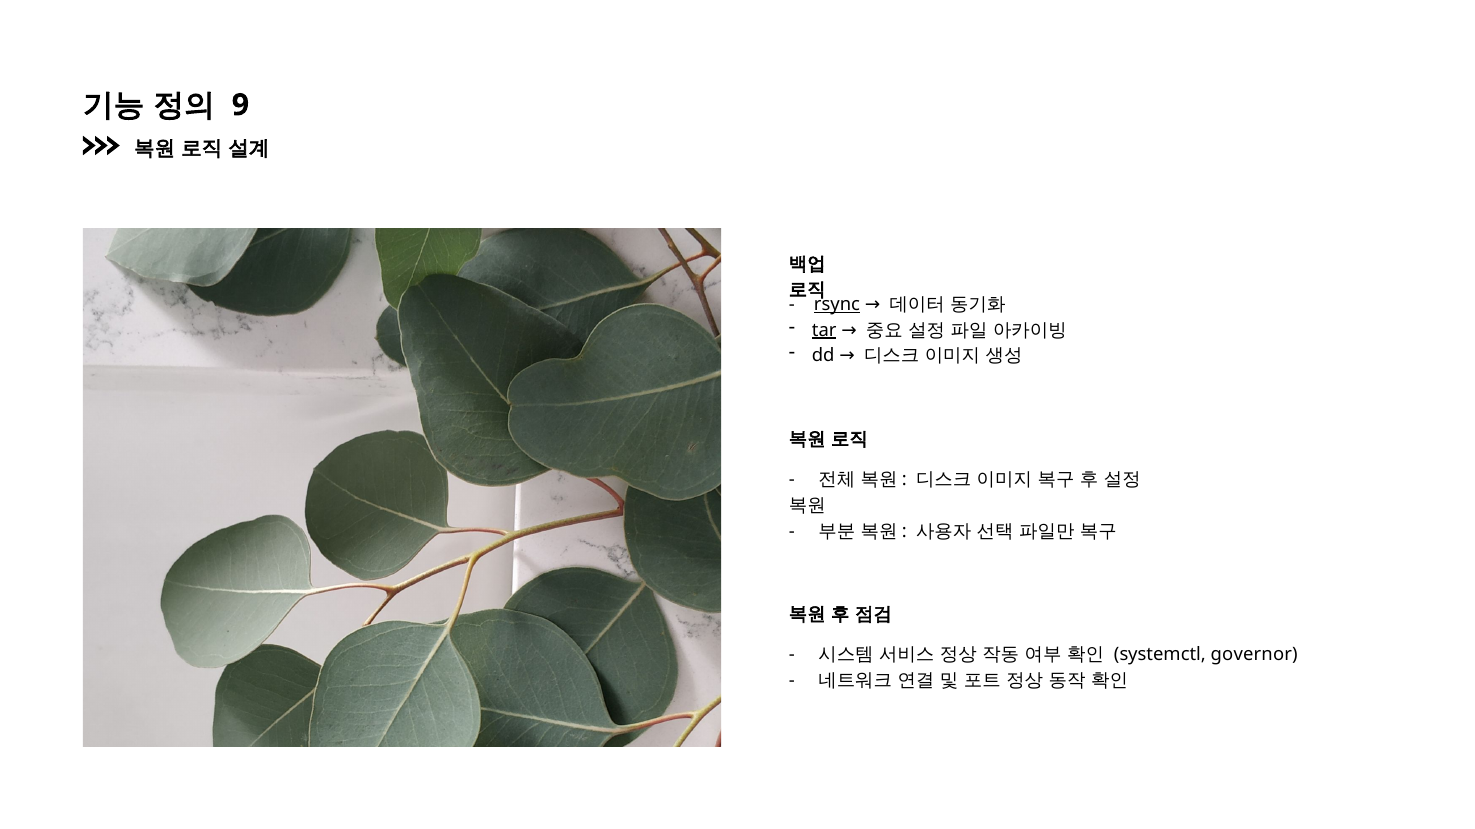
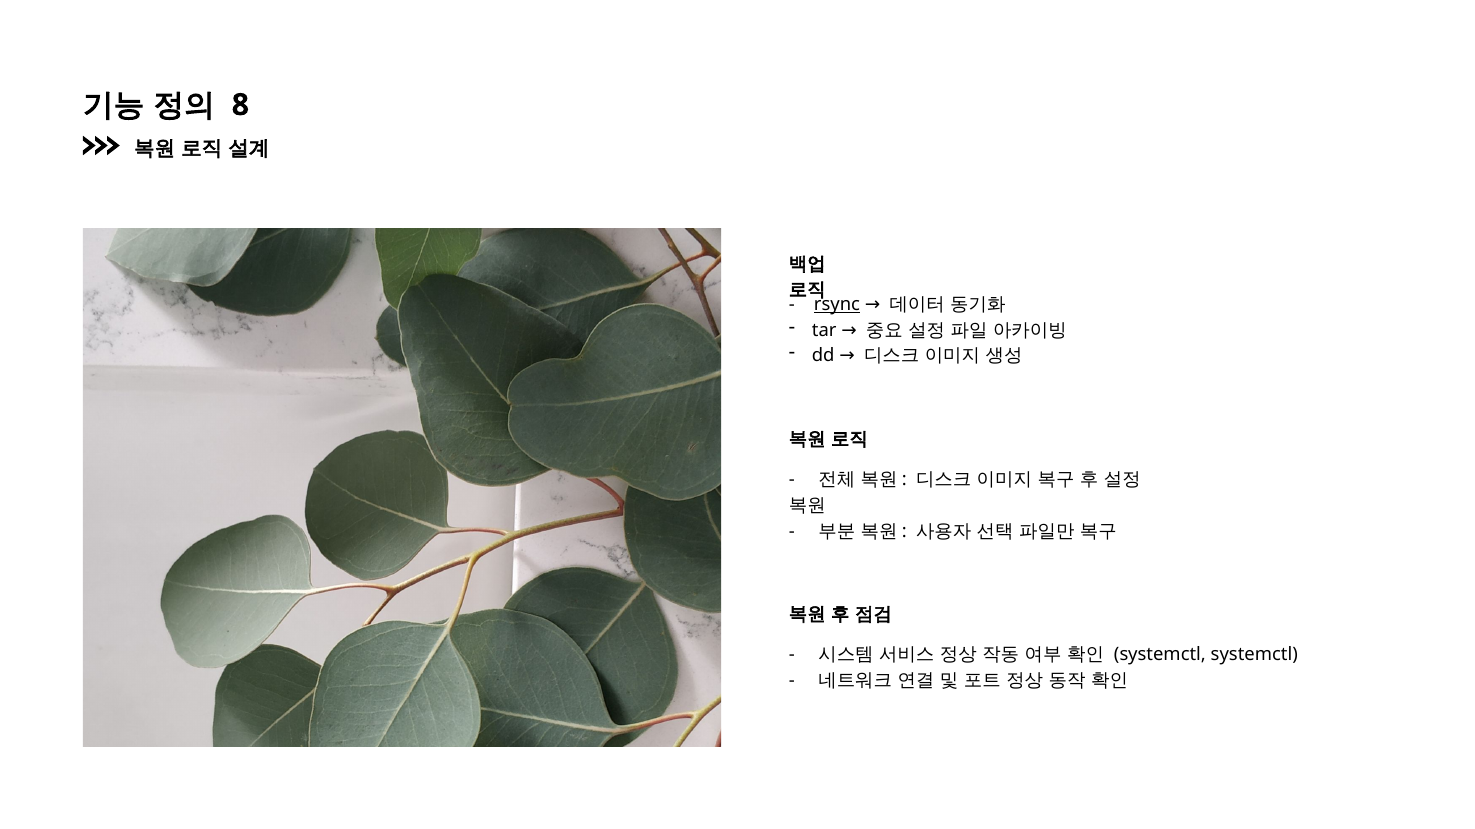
9: 9 -> 8
tar underline: present -> none
systemctl governor: governor -> systemctl
